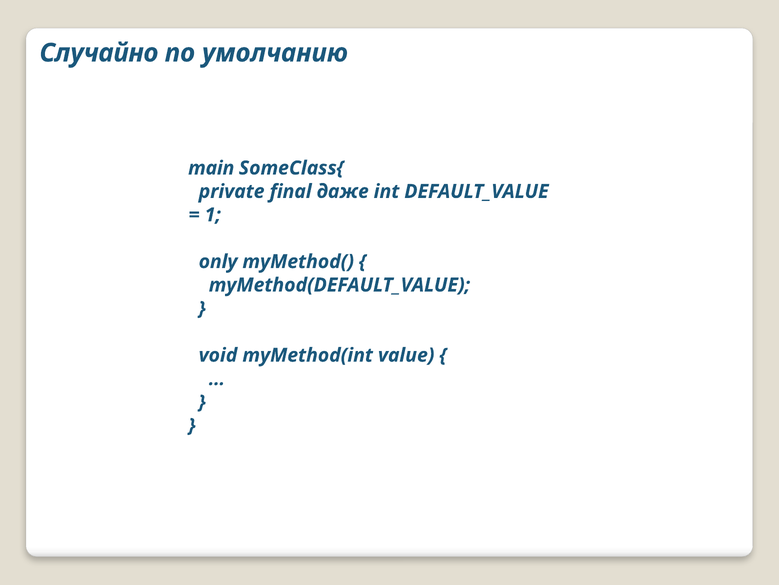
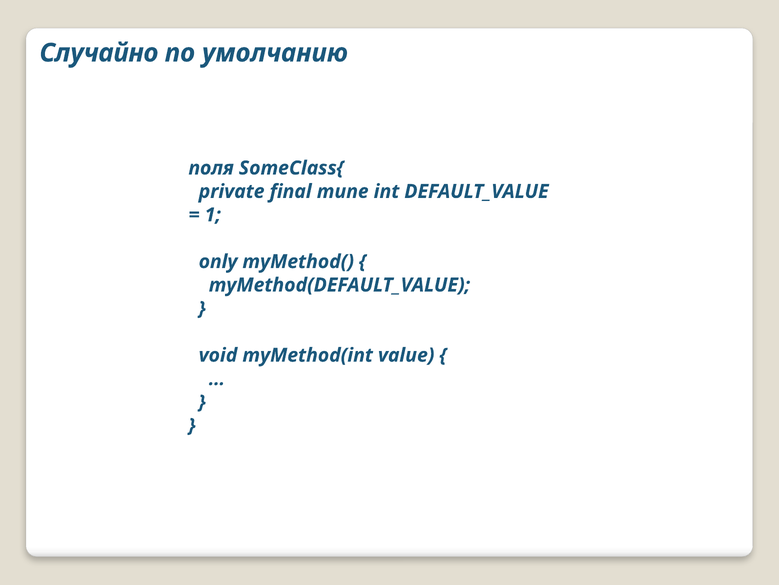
main: main -> поля
даже: даже -> типе
